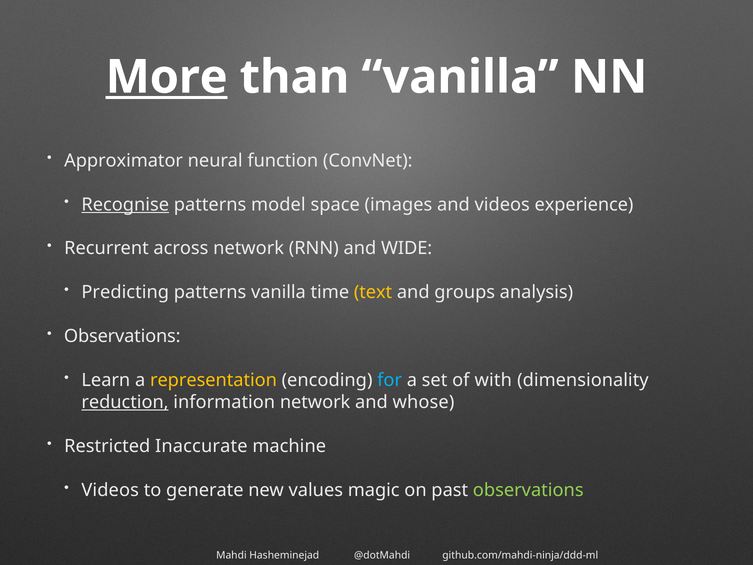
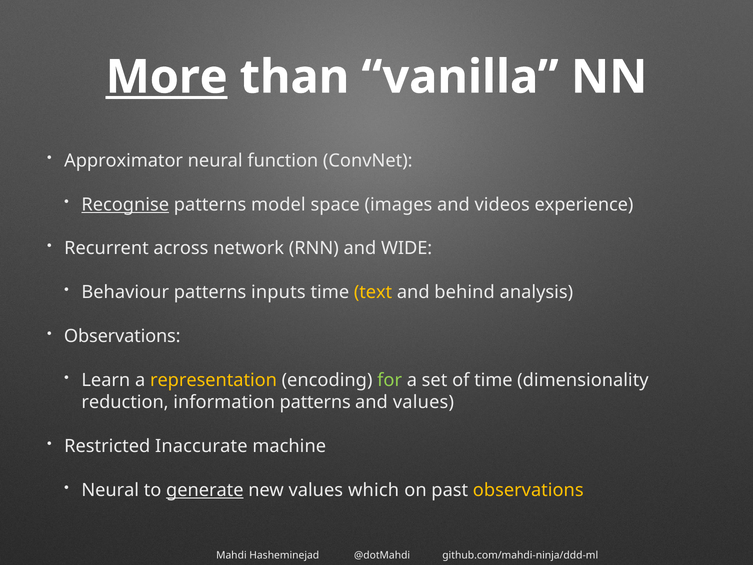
Predicting: Predicting -> Behaviour
patterns vanilla: vanilla -> inputs
groups: groups -> behind
for colour: light blue -> light green
of with: with -> time
reduction underline: present -> none
information network: network -> patterns
and whose: whose -> values
Videos at (110, 490): Videos -> Neural
generate underline: none -> present
magic: magic -> which
observations at (528, 490) colour: light green -> yellow
